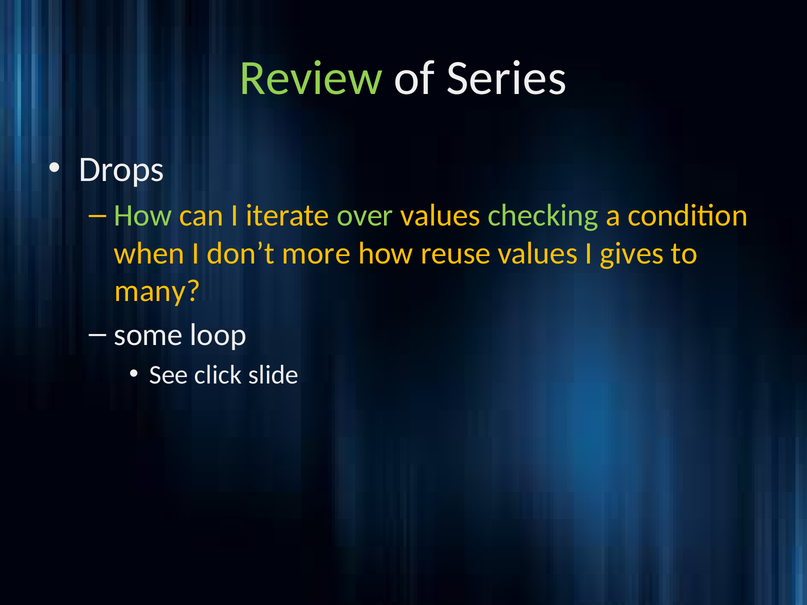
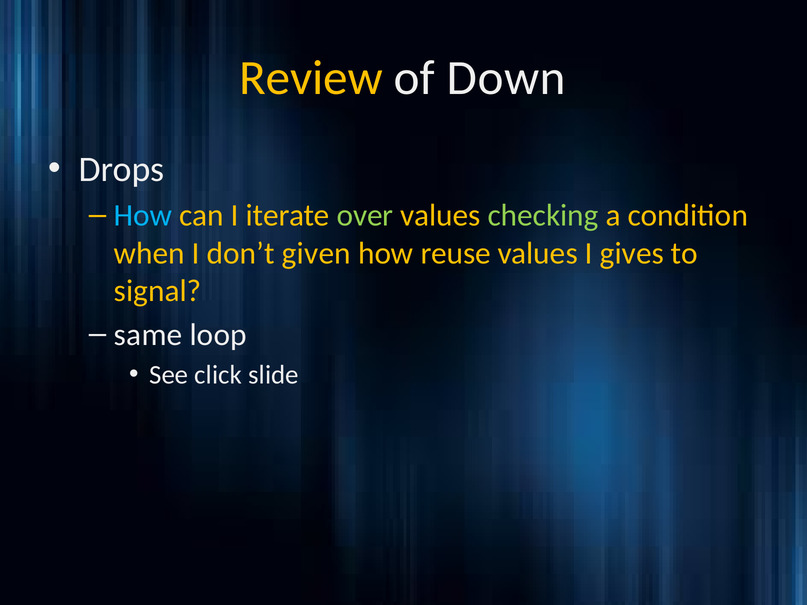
Review colour: light green -> yellow
Series: Series -> Down
How at (143, 216) colour: light green -> light blue
more: more -> given
many: many -> signal
some: some -> same
